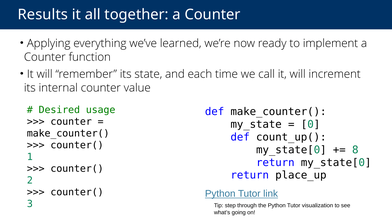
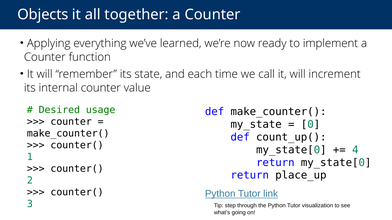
Results: Results -> Objects
8: 8 -> 4
